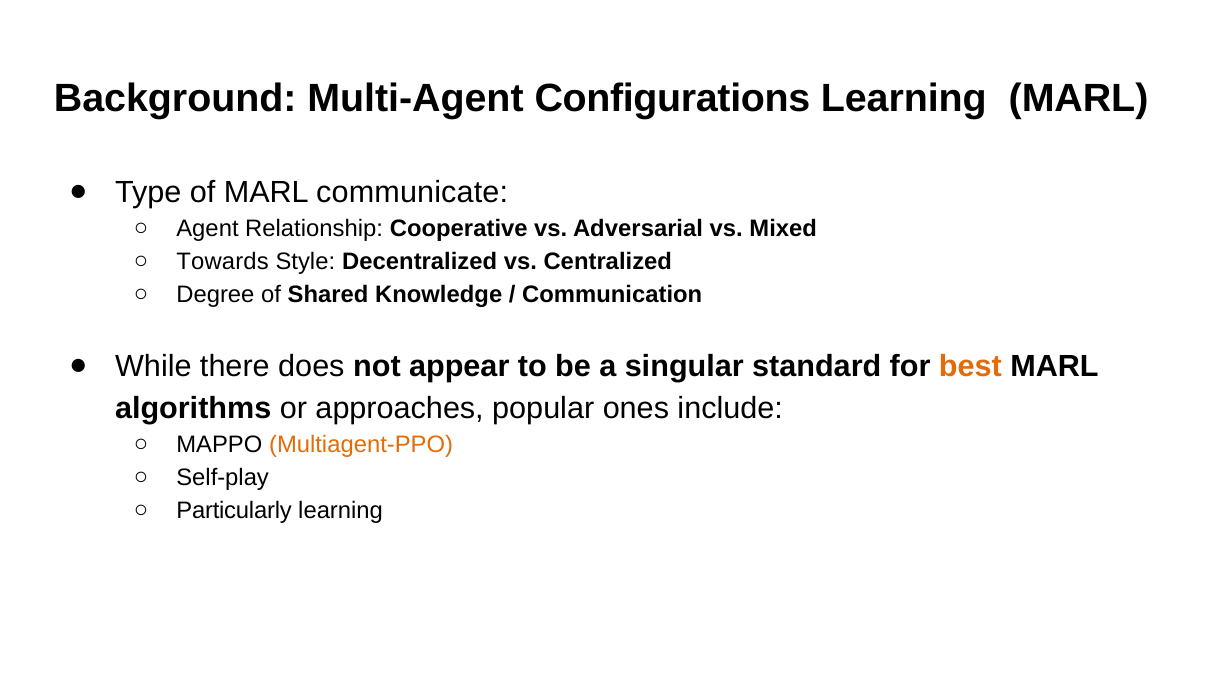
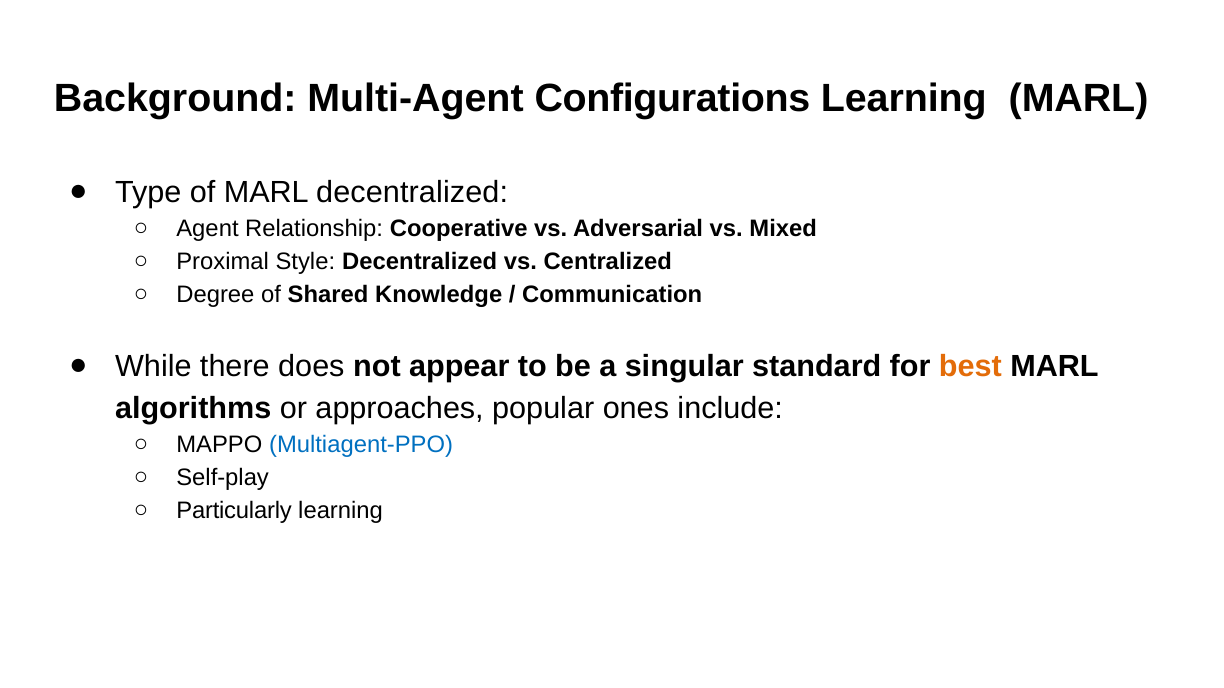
MARL communicate: communicate -> decentralized
Towards: Towards -> Proximal
Multiagent-PPO colour: orange -> blue
